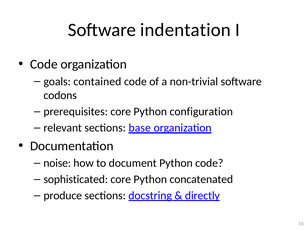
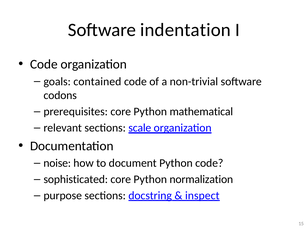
configuration: configuration -> mathematical
base: base -> scale
concatenated: concatenated -> normalization
produce: produce -> purpose
directly: directly -> inspect
